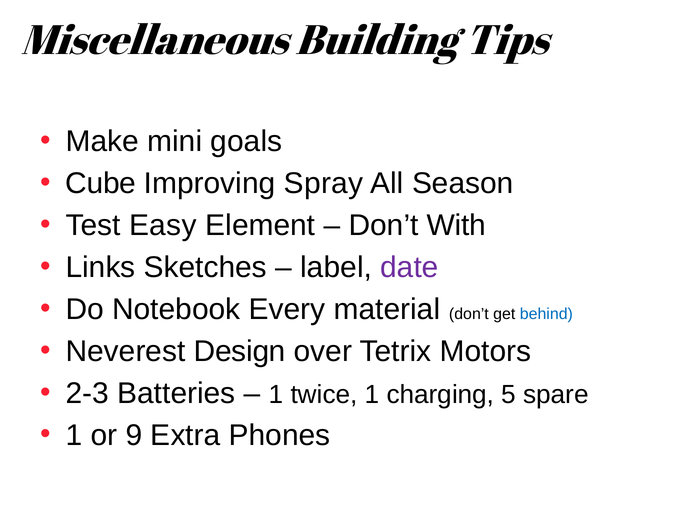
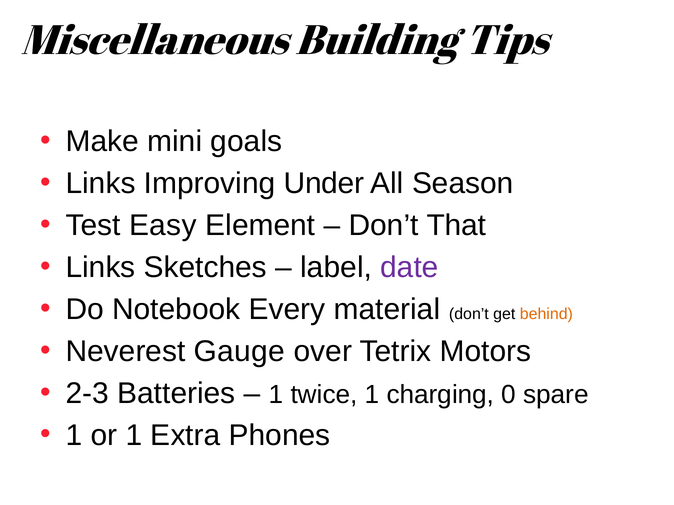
Cube at (101, 184): Cube -> Links
Spray: Spray -> Under
With: With -> That
behind colour: blue -> orange
Design: Design -> Gauge
5: 5 -> 0
or 9: 9 -> 1
